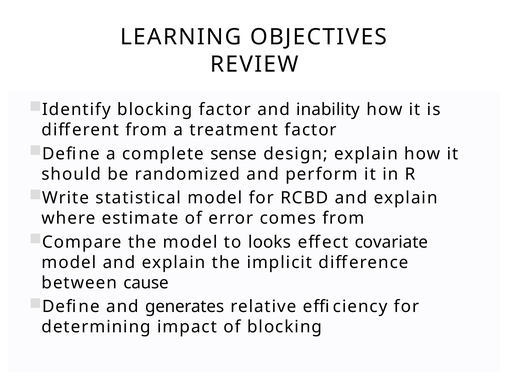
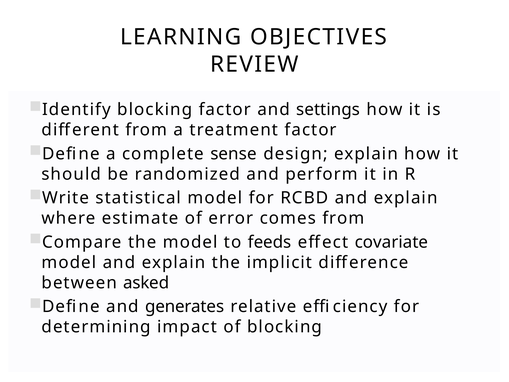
inability: inability -> settings
looks: looks -> feeds
cause: cause -> asked
